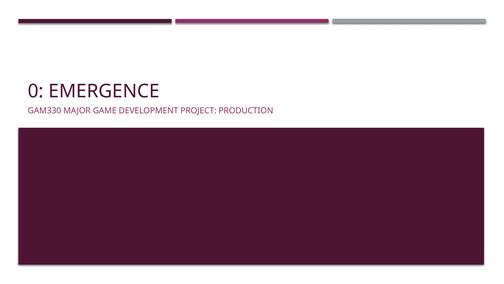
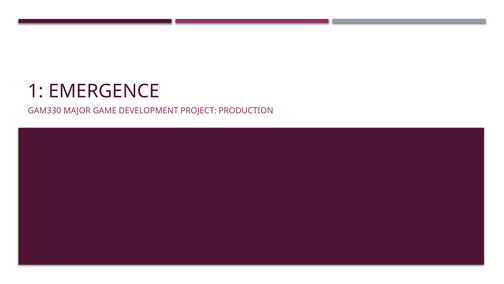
0: 0 -> 1
